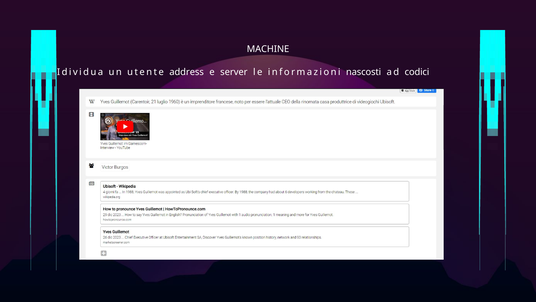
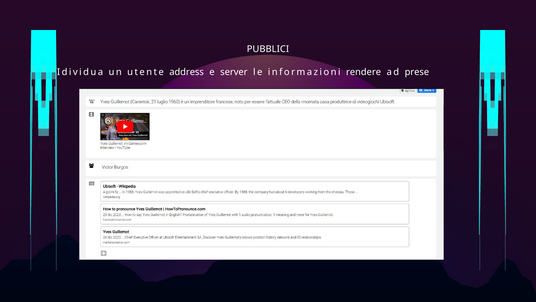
MACHINE: MACHINE -> PUBBLICI
nascosti: nascosti -> rendere
codici: codici -> prese
